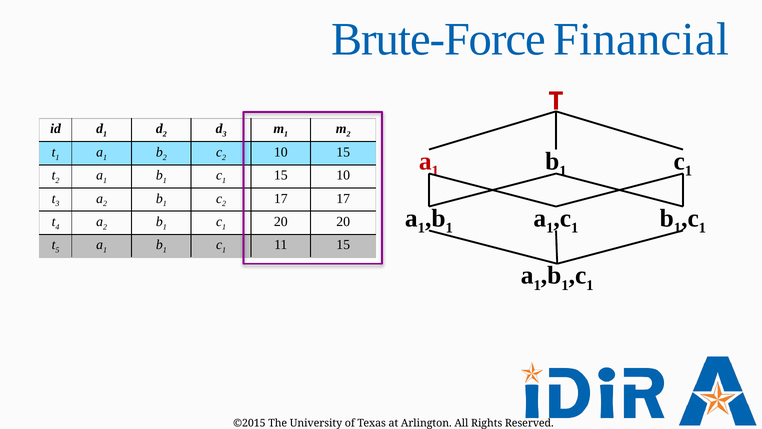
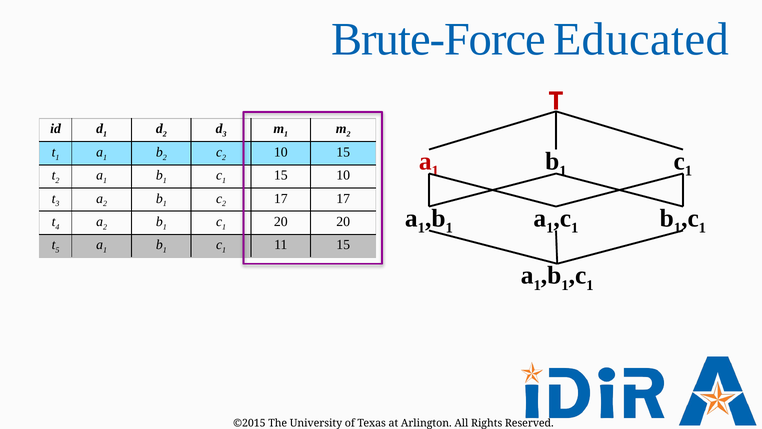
Financial: Financial -> Educated
